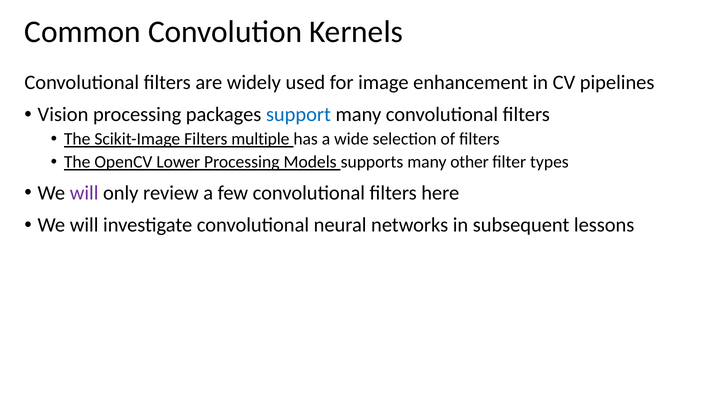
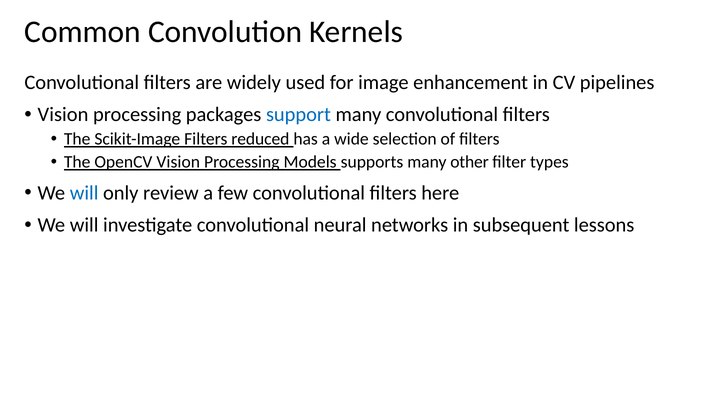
multiple: multiple -> reduced
OpenCV Lower: Lower -> Vision
will at (84, 193) colour: purple -> blue
